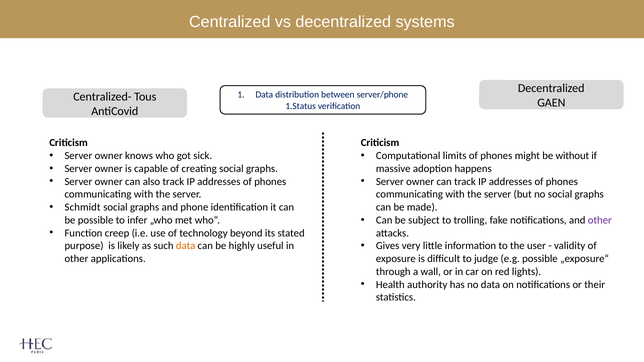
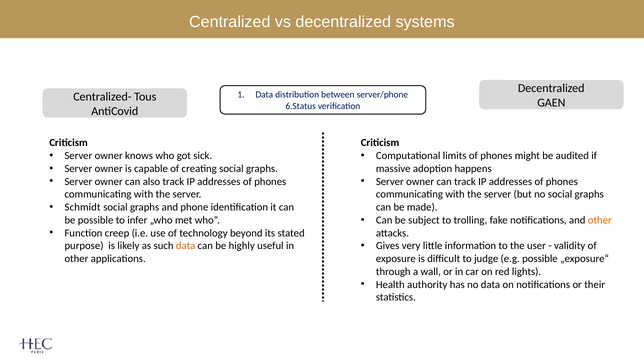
1.Status: 1.Status -> 6.Status
without: without -> audited
other at (600, 220) colour: purple -> orange
